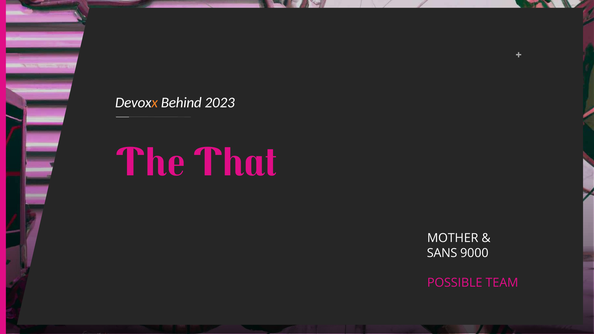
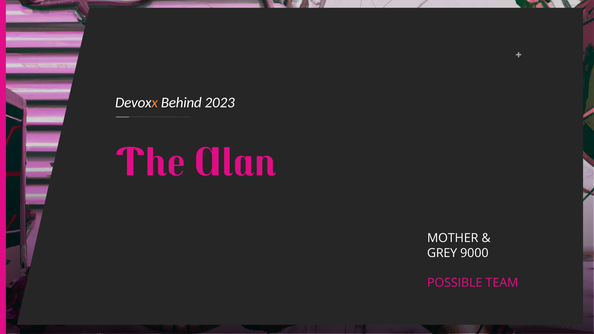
That: That -> Alan
SANS: SANS -> GREY
